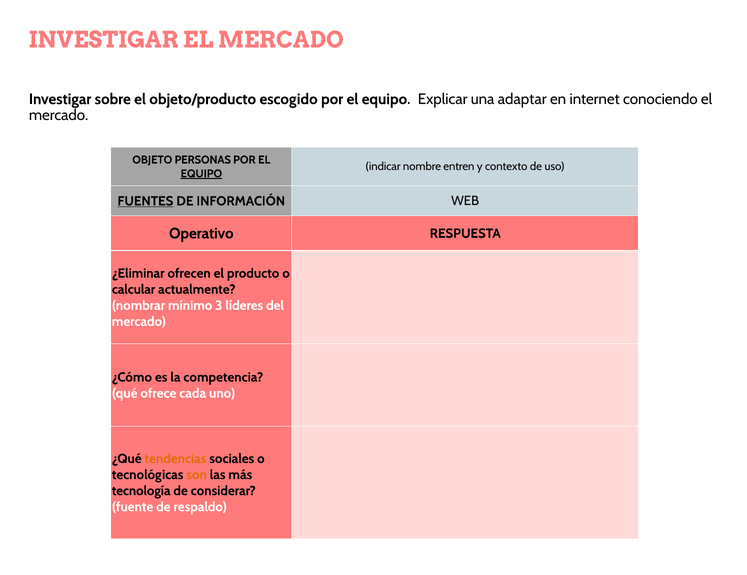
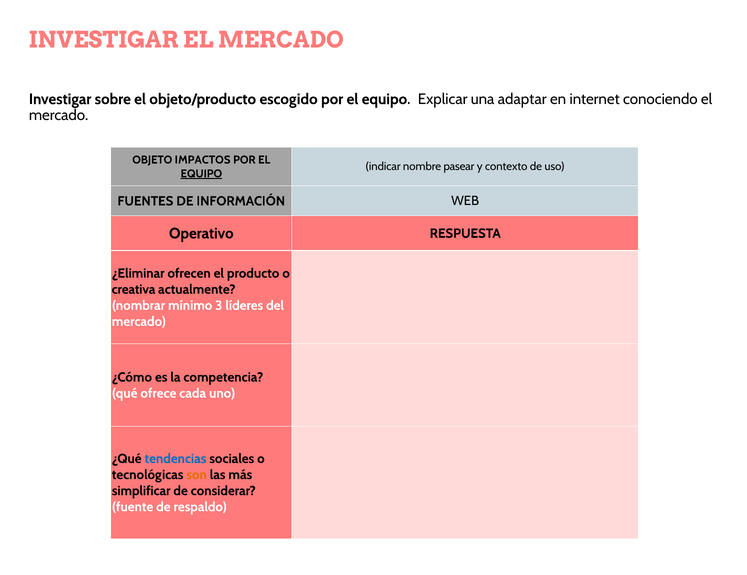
PERSONAS: PERSONAS -> IMPACTOS
entren: entren -> pasear
FUENTES underline: present -> none
calcular: calcular -> creativa
tendencias colour: orange -> blue
tecnología: tecnología -> simplificar
